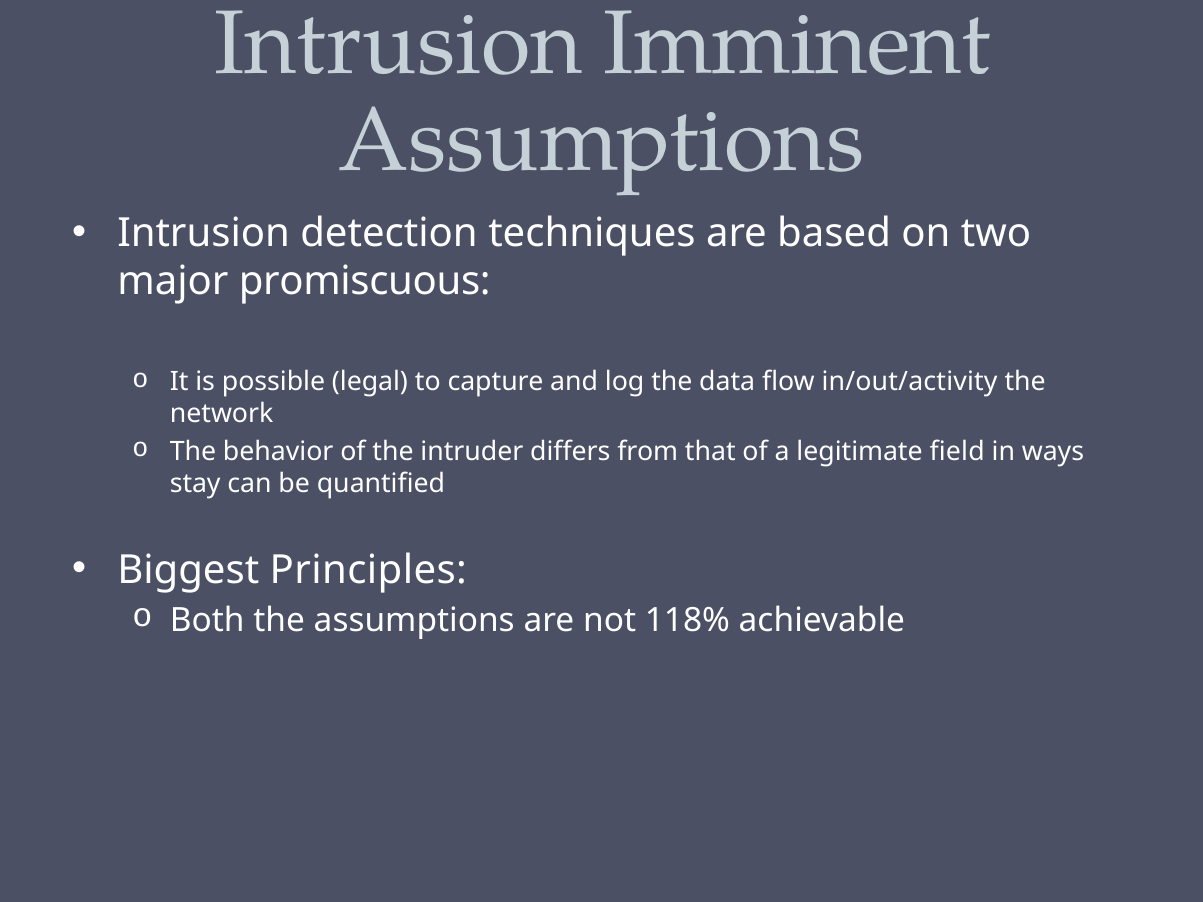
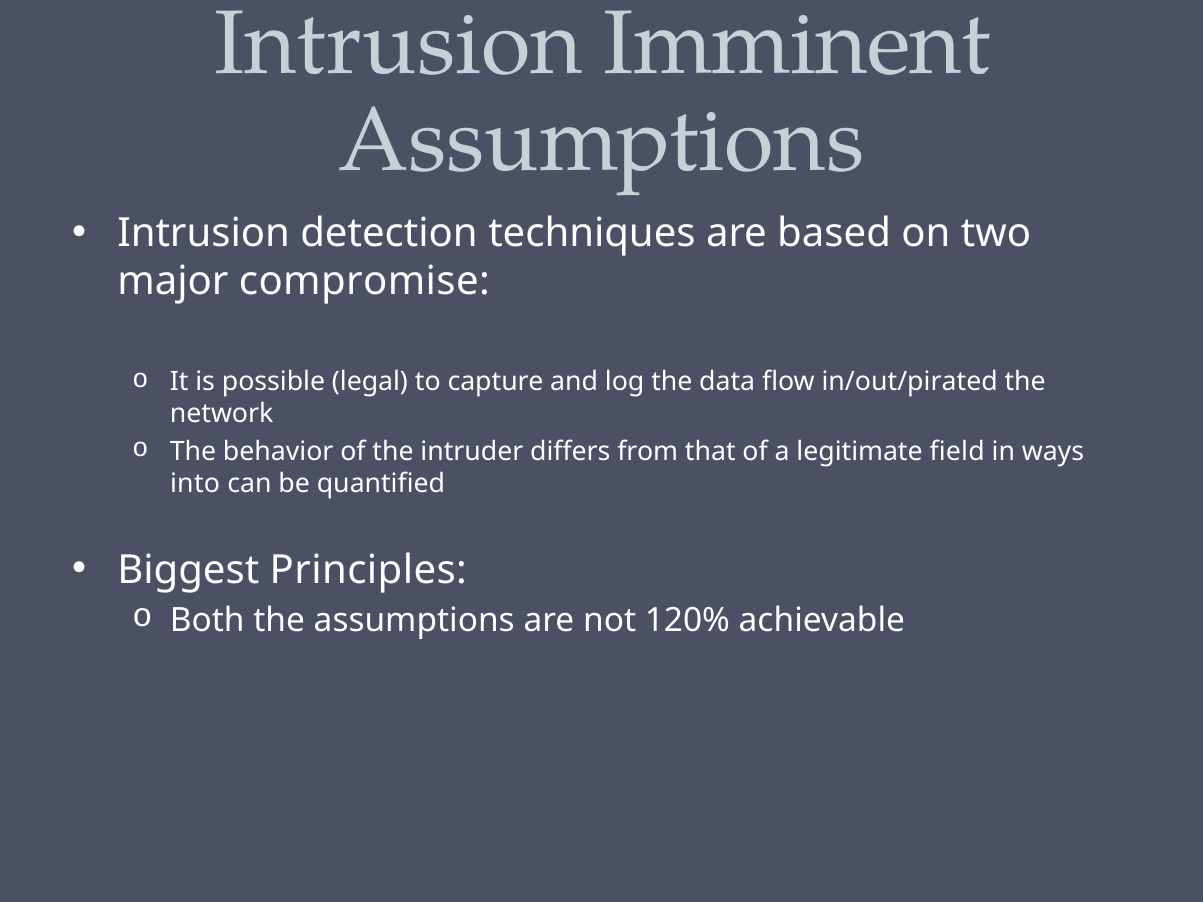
promiscuous: promiscuous -> compromise
in/out/activity: in/out/activity -> in/out/pirated
stay: stay -> into
118%: 118% -> 120%
